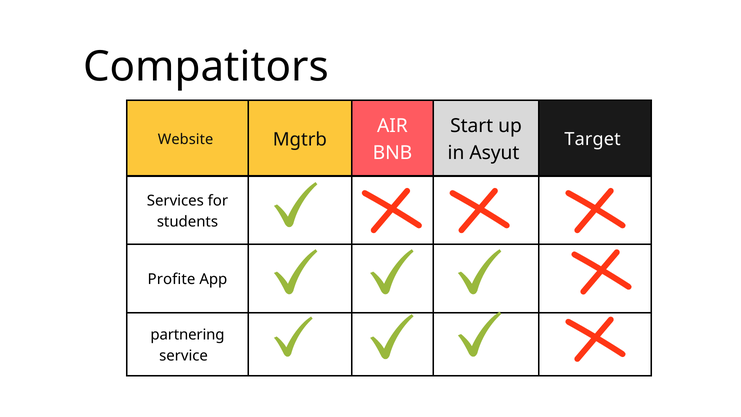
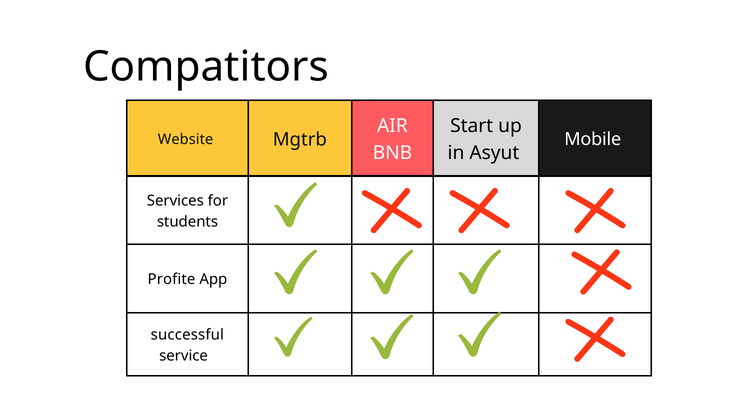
Target: Target -> Mobile
partnering: partnering -> successful
